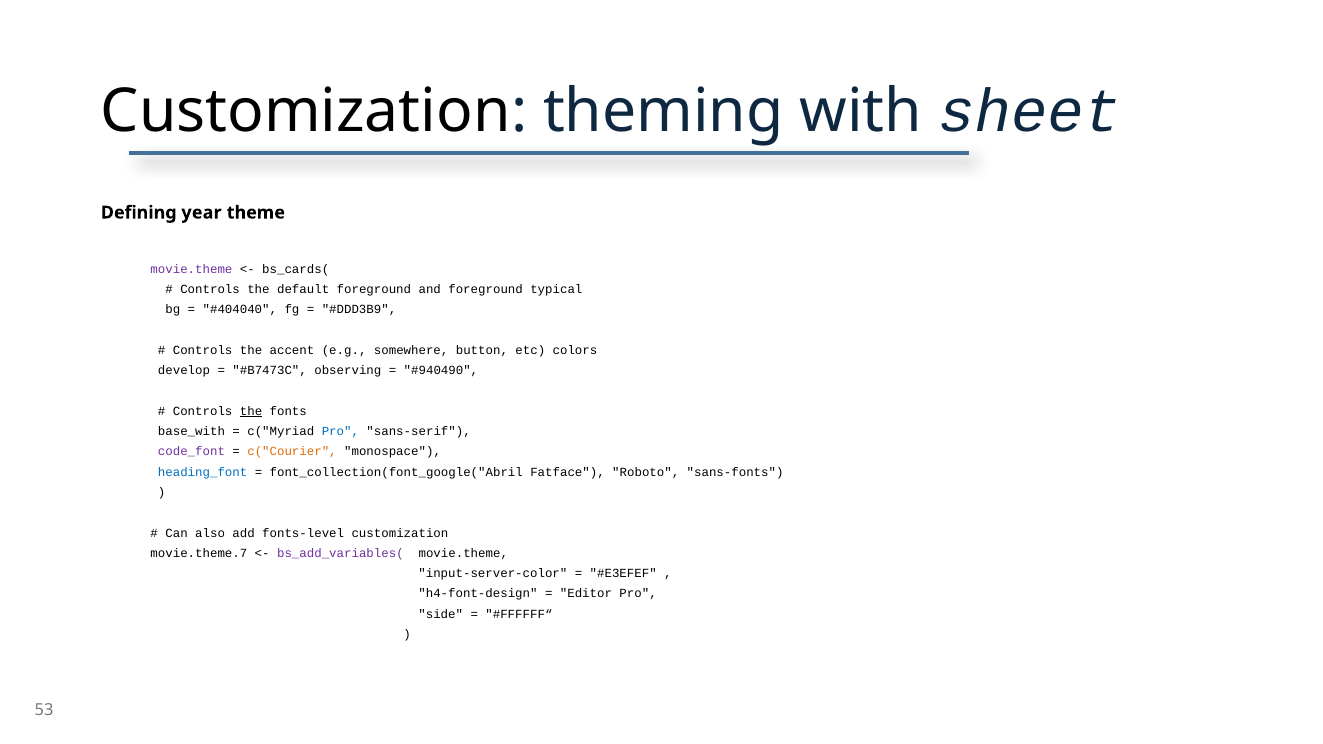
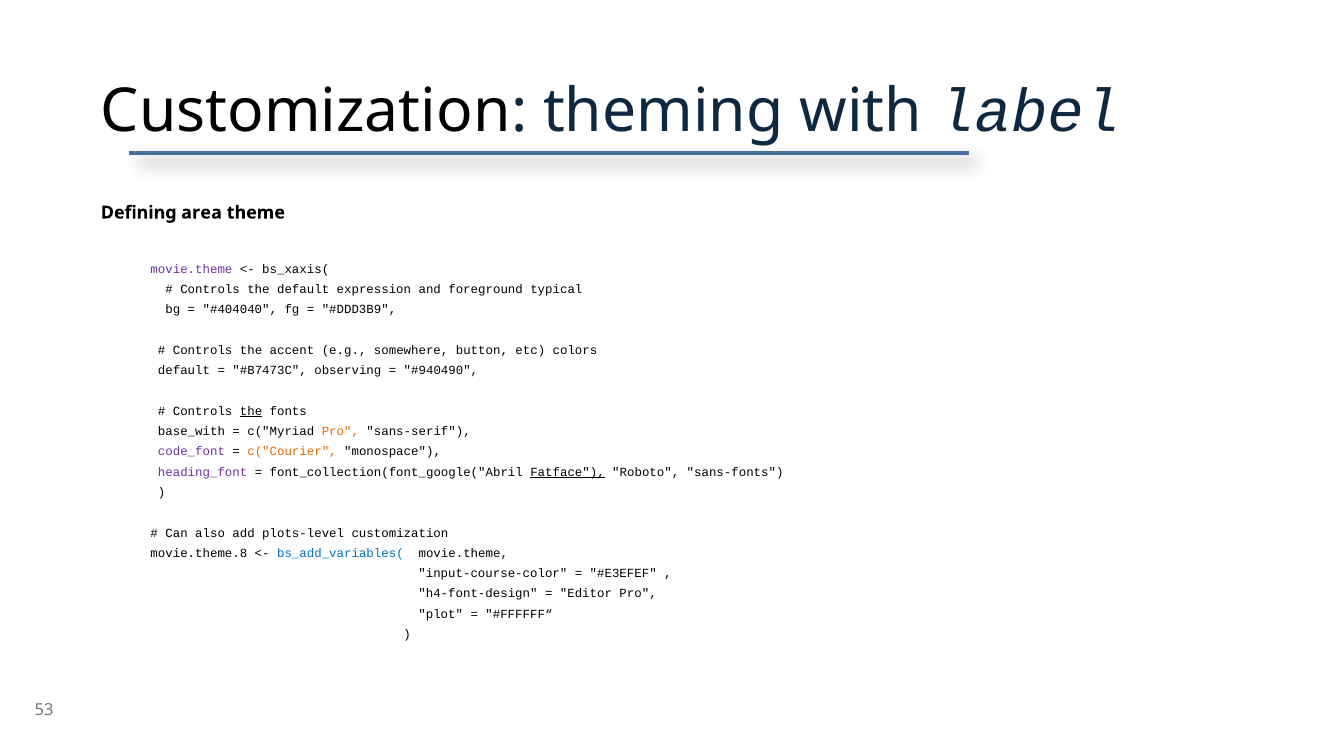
sheet: sheet -> label
year: year -> area
bs_cards(: bs_cards( -> bs_xaxis(
default foreground: foreground -> expression
develop at (184, 371): develop -> default
Pro at (340, 432) colour: blue -> orange
heading_font colour: blue -> purple
Fatface underline: none -> present
fonts-level: fonts-level -> plots-level
movie.theme.7: movie.theme.7 -> movie.theme.8
bs_add_variables( colour: purple -> blue
input-server-color: input-server-color -> input-course-color
side: side -> plot
